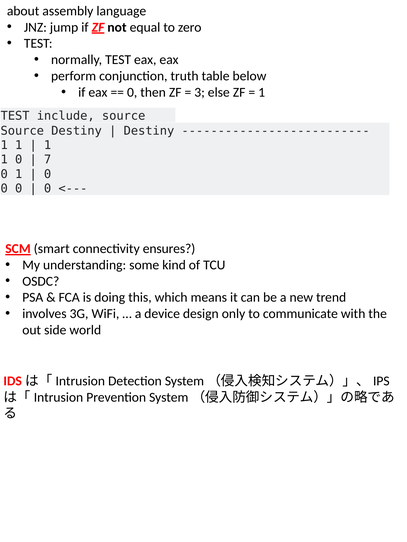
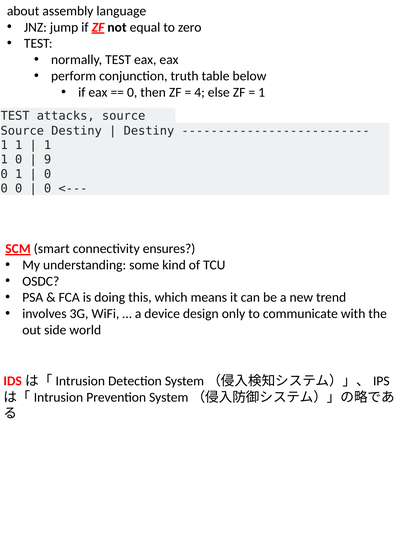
3: 3 -> 4
include: include -> attacks
7: 7 -> 9
